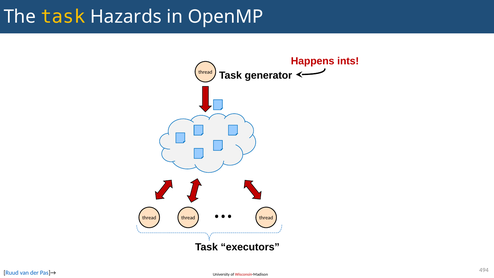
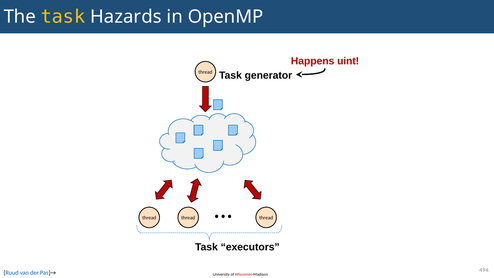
ints: ints -> uint
